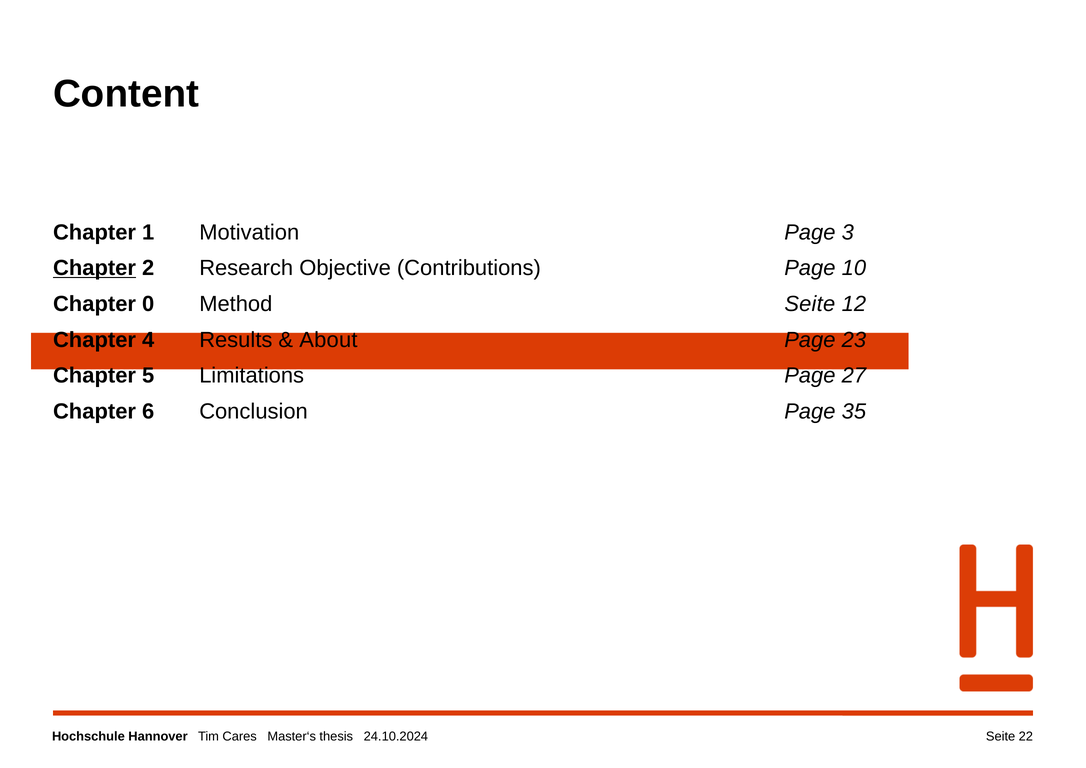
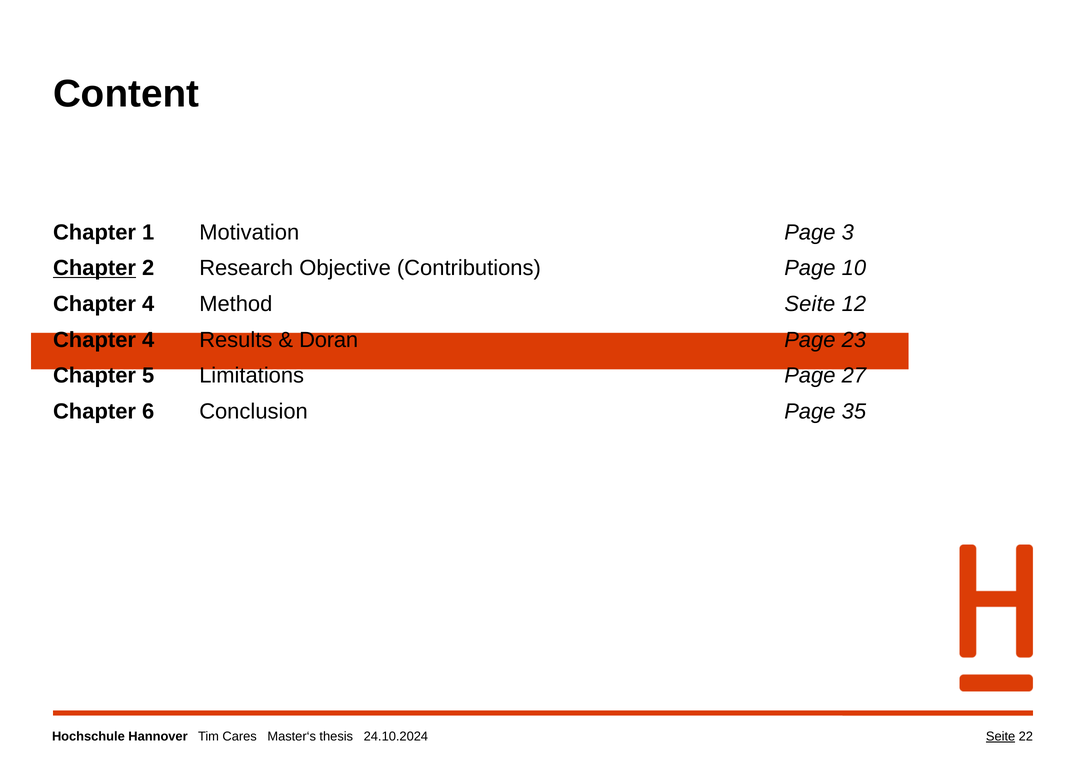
0 at (148, 304): 0 -> 4
About: About -> Doran
Seite at (1001, 736) underline: none -> present
